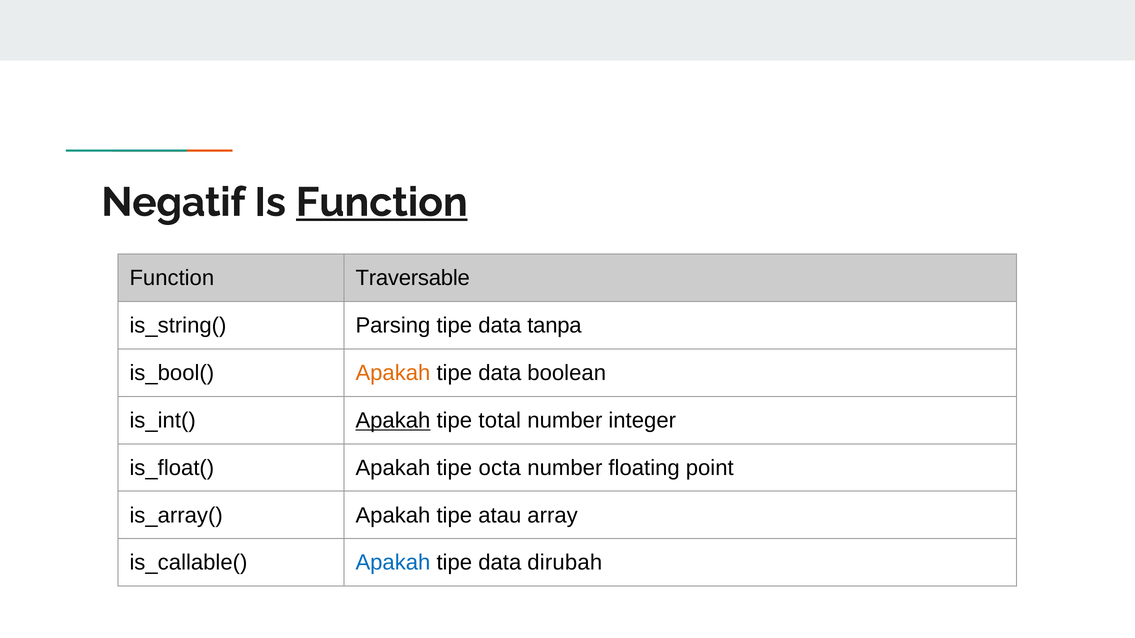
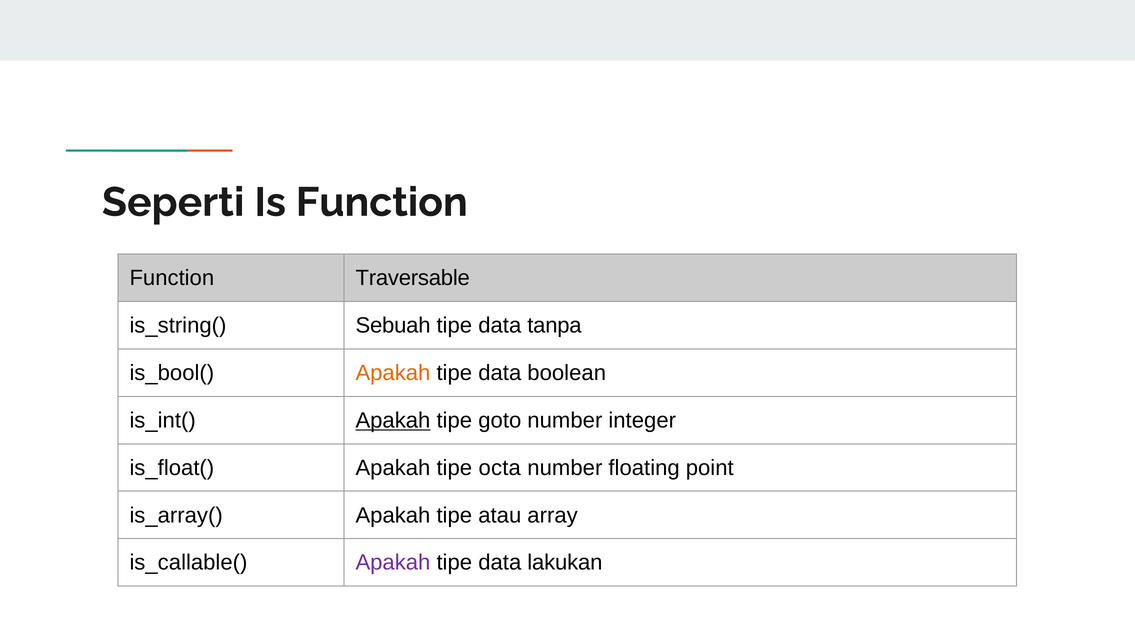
Negatif: Negatif -> Seperti
Function at (382, 202) underline: present -> none
Parsing: Parsing -> Sebuah
total: total -> goto
Apakah at (393, 563) colour: blue -> purple
dirubah: dirubah -> lakukan
